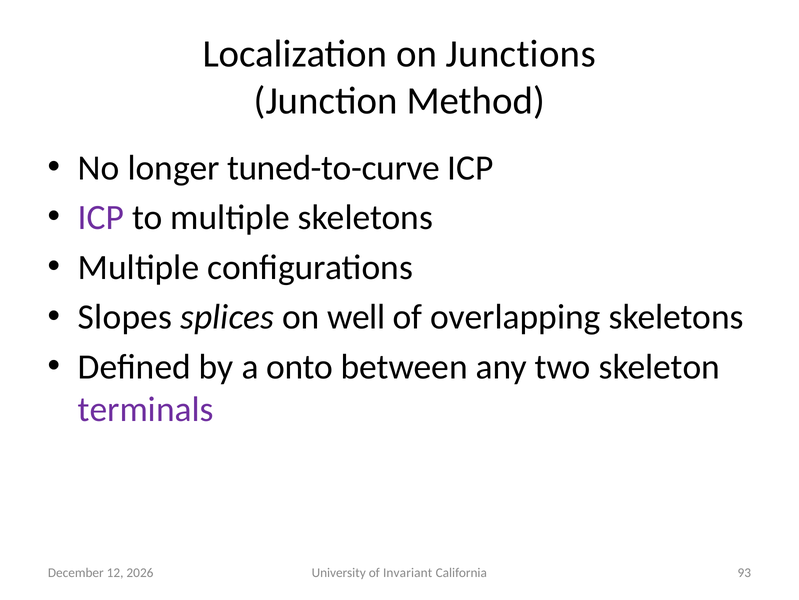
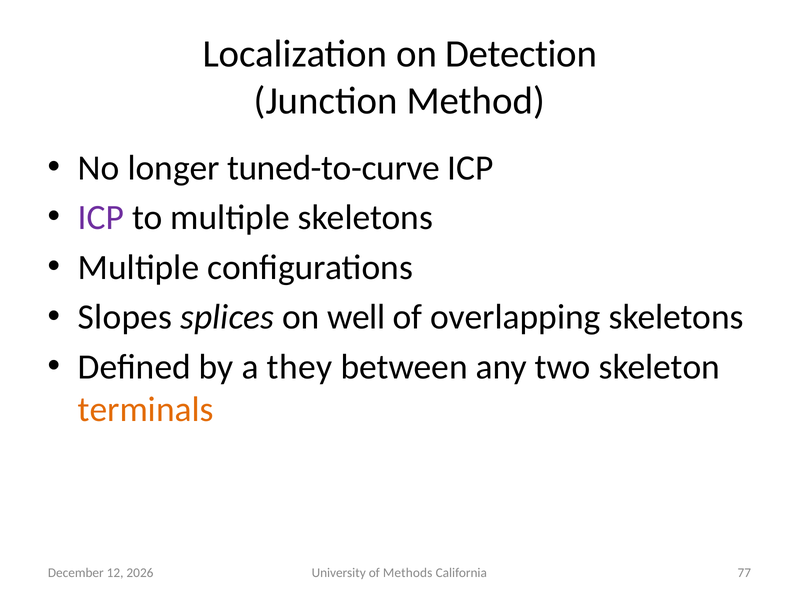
Junctions: Junctions -> Detection
onto: onto -> they
terminals colour: purple -> orange
Invariant: Invariant -> Methods
93: 93 -> 77
